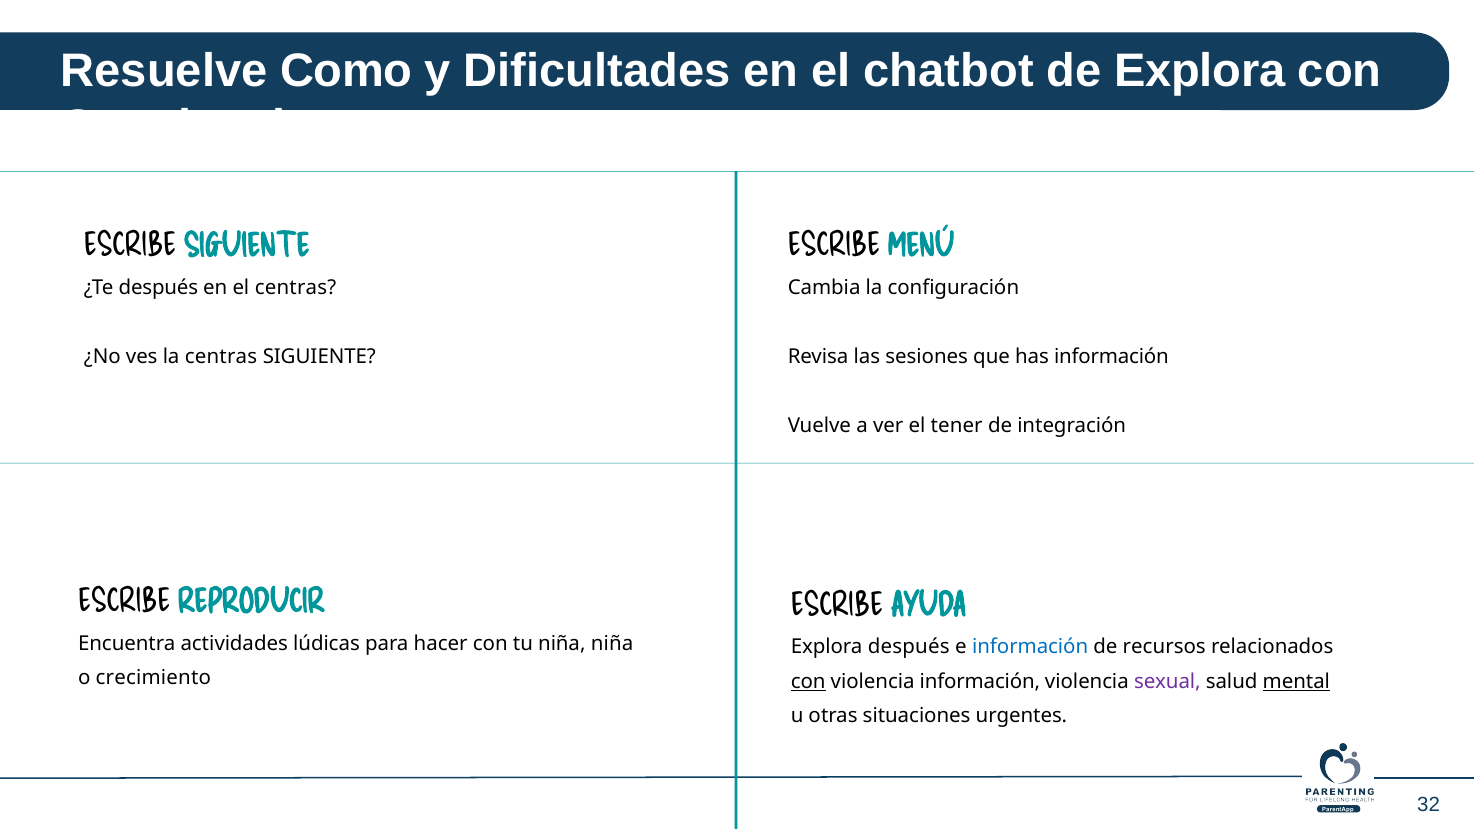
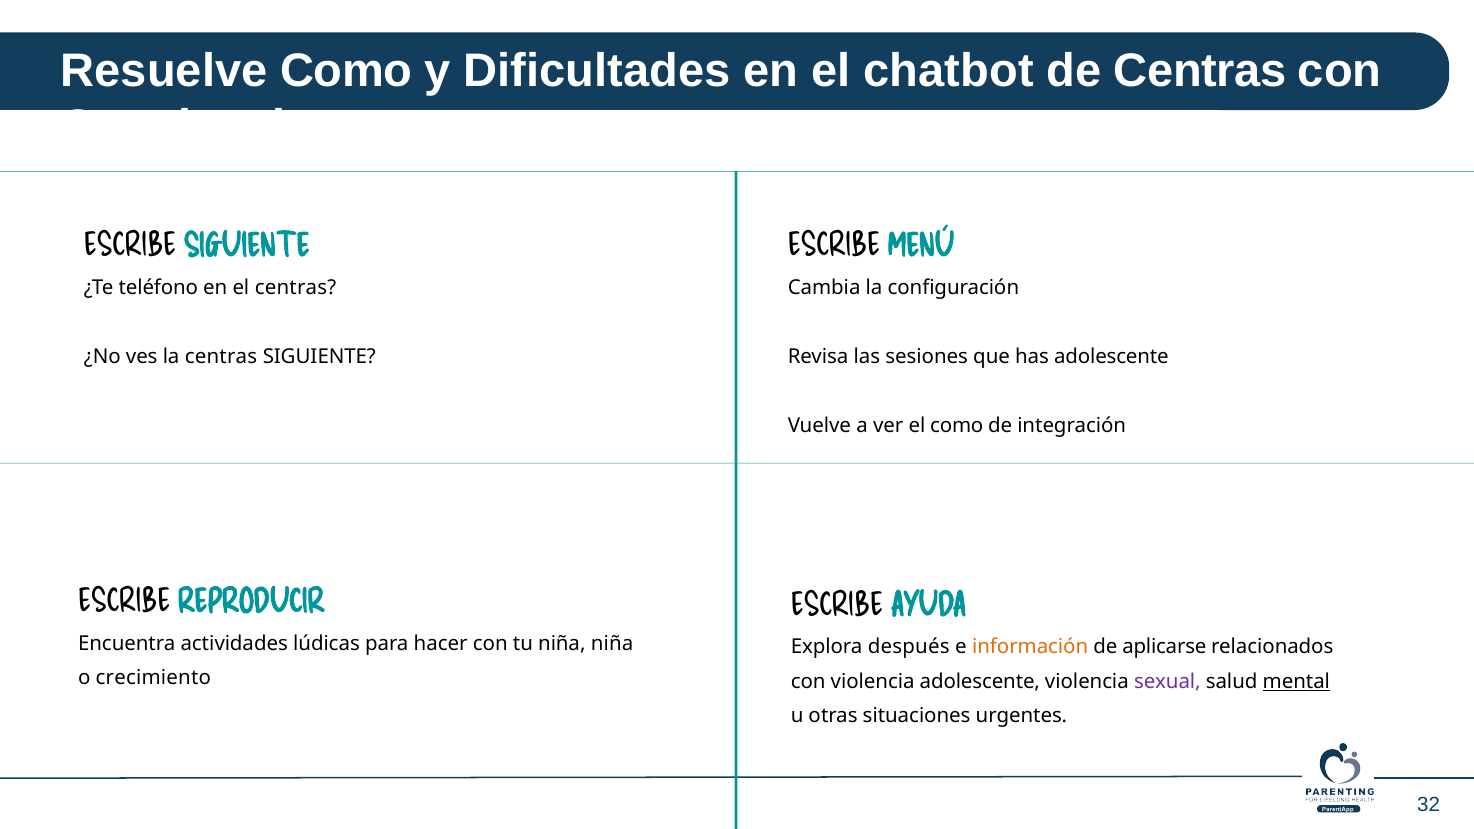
de Explora: Explora -> Centras
¿Te después: después -> teléfono
has información: información -> adolescente
el tener: tener -> como
información at (1030, 647) colour: blue -> orange
recursos: recursos -> aplicarse
con at (808, 682) underline: present -> none
violencia información: información -> adolescente
